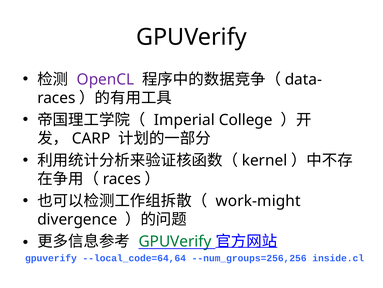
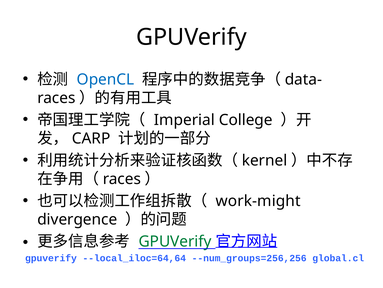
OpenCL colour: purple -> blue
--local_code=64,64: --local_code=64,64 -> --local_iloc=64,64
inside.cl: inside.cl -> global.cl
